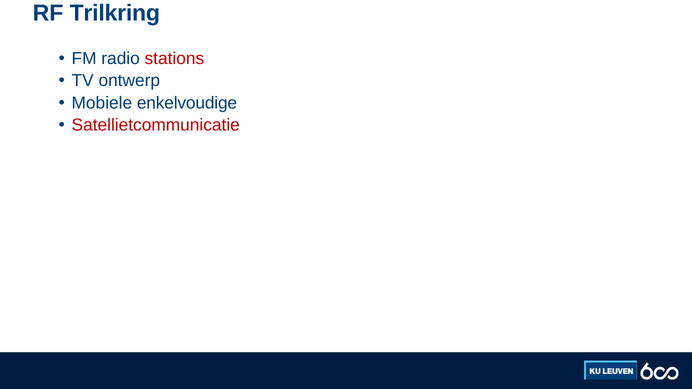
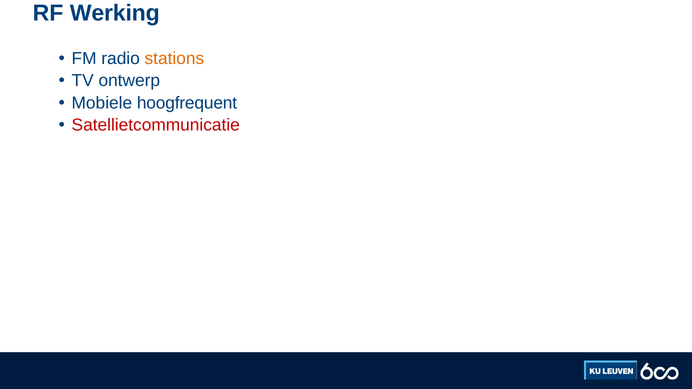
Trilkring: Trilkring -> Werking
stations colour: red -> orange
enkelvoudige: enkelvoudige -> hoogfrequent
